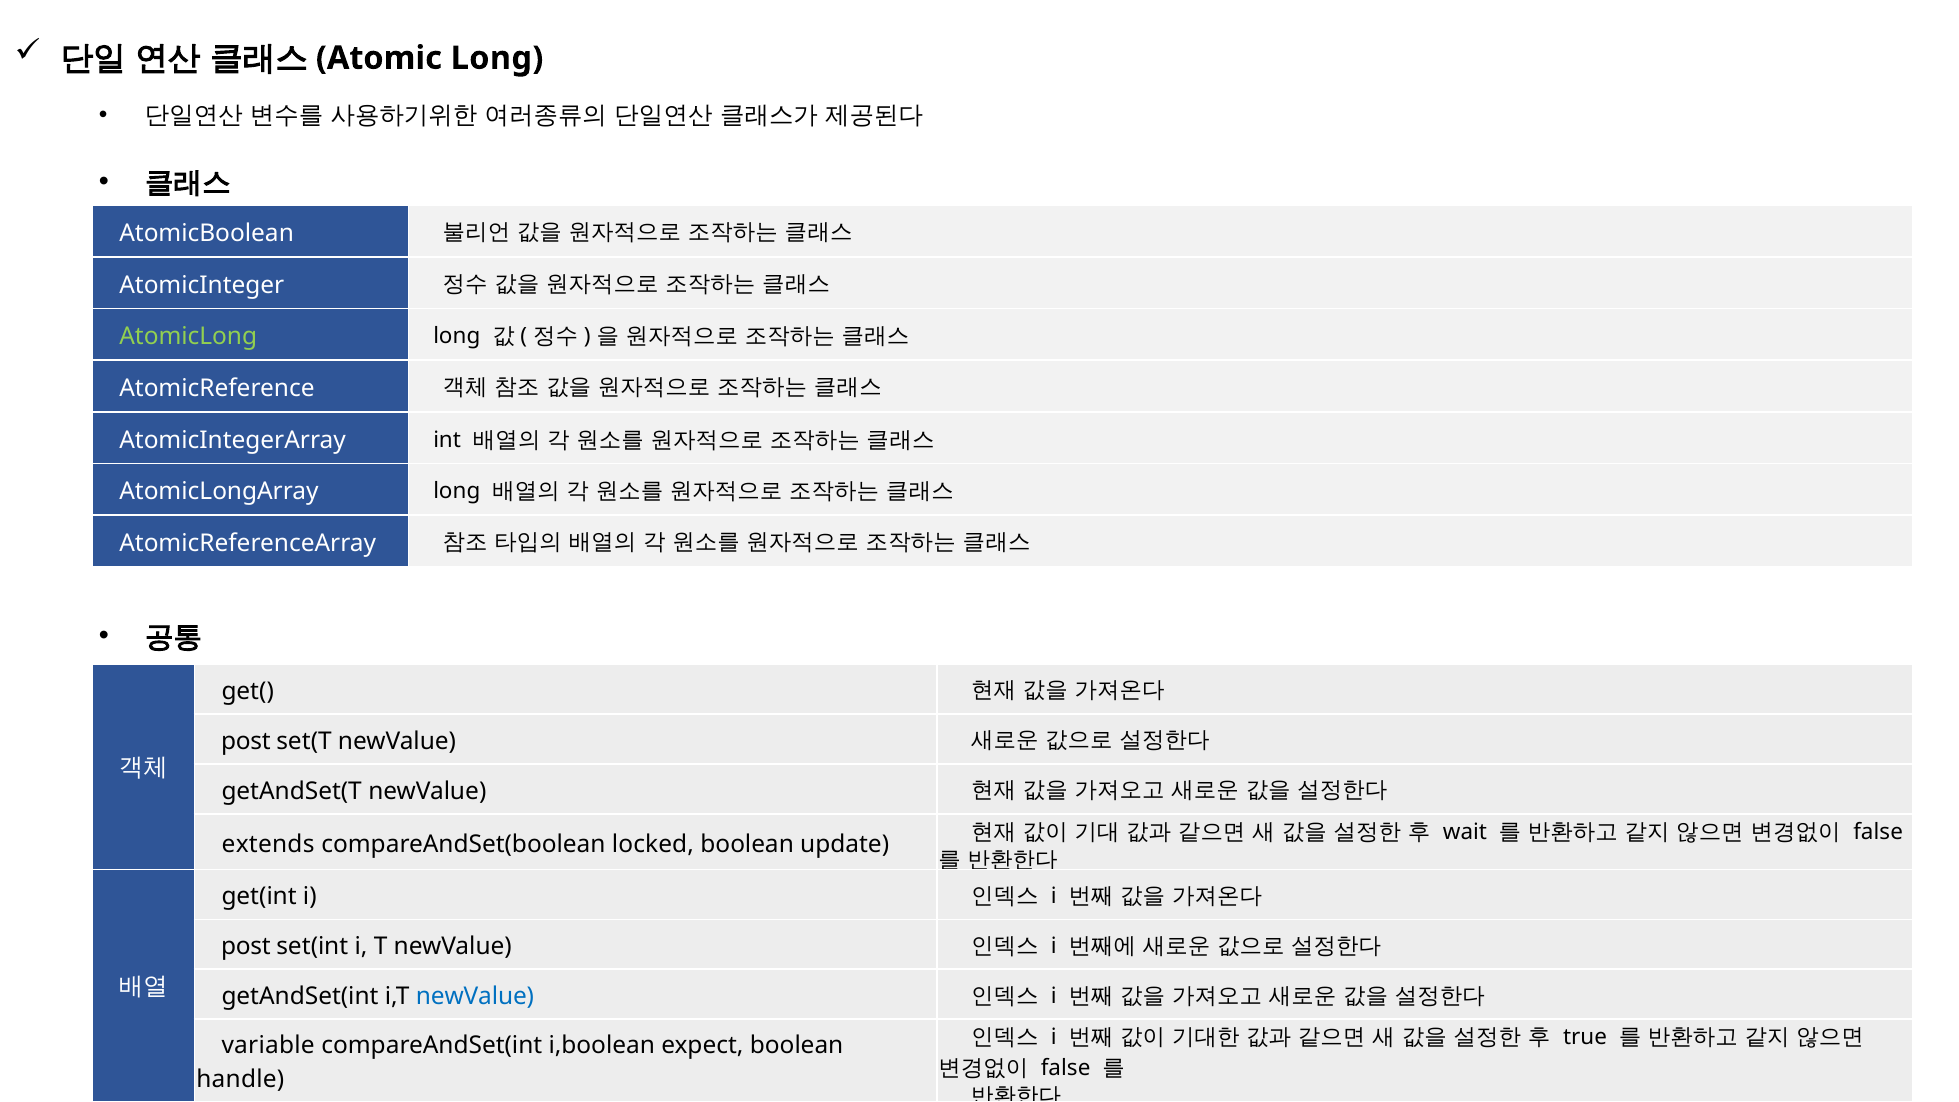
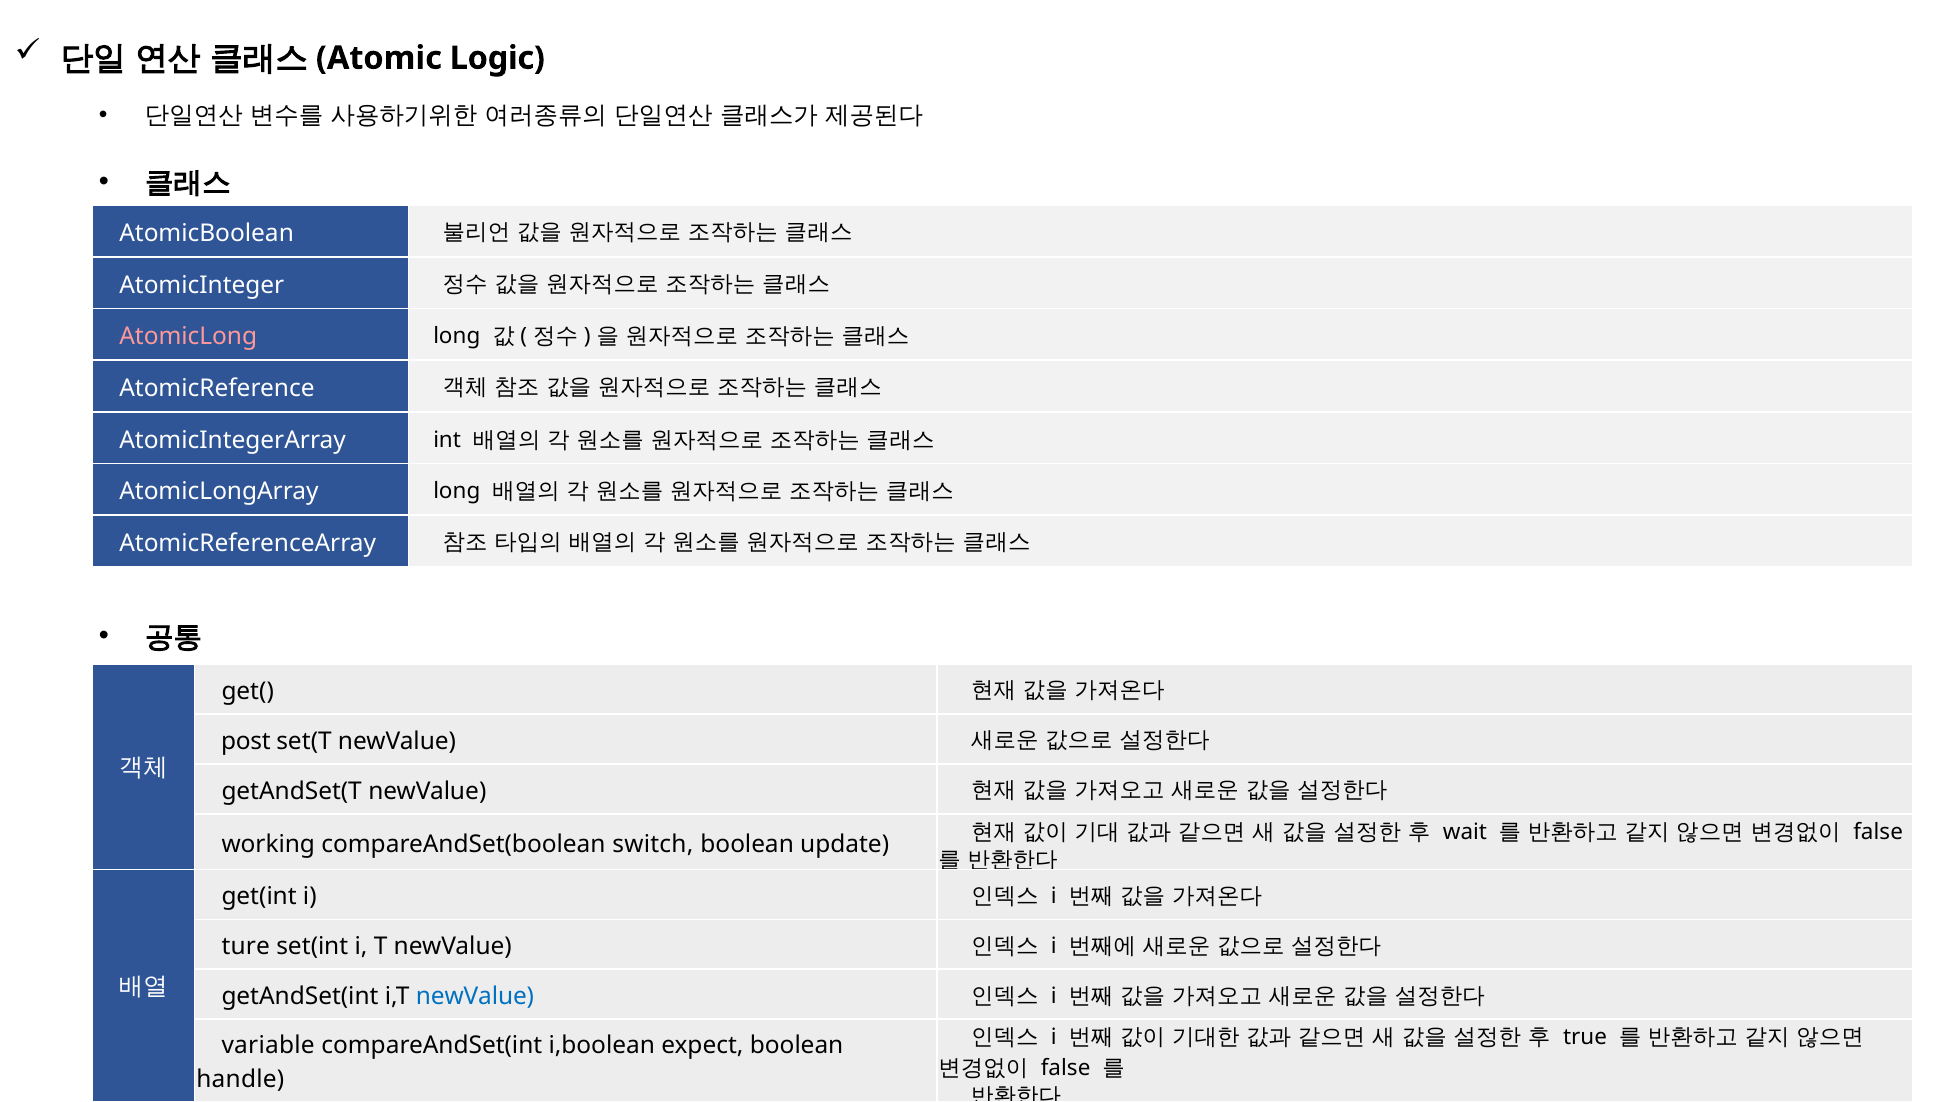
Long at (497, 58): Long -> Logic
AtomicLong colour: light green -> pink
extends: extends -> working
locked: locked -> switch
post at (246, 947): post -> ture
